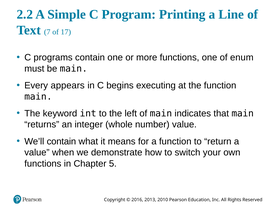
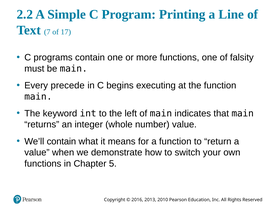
enum: enum -> falsity
appears: appears -> precede
